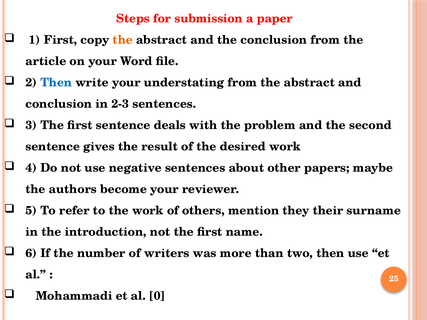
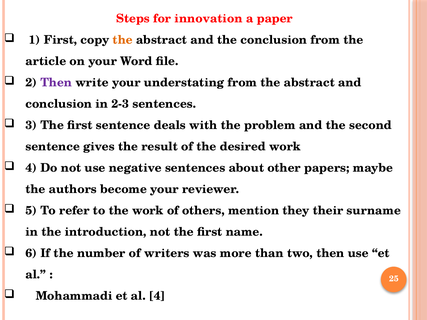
submission: submission -> innovation
Then at (56, 83) colour: blue -> purple
al 0: 0 -> 4
